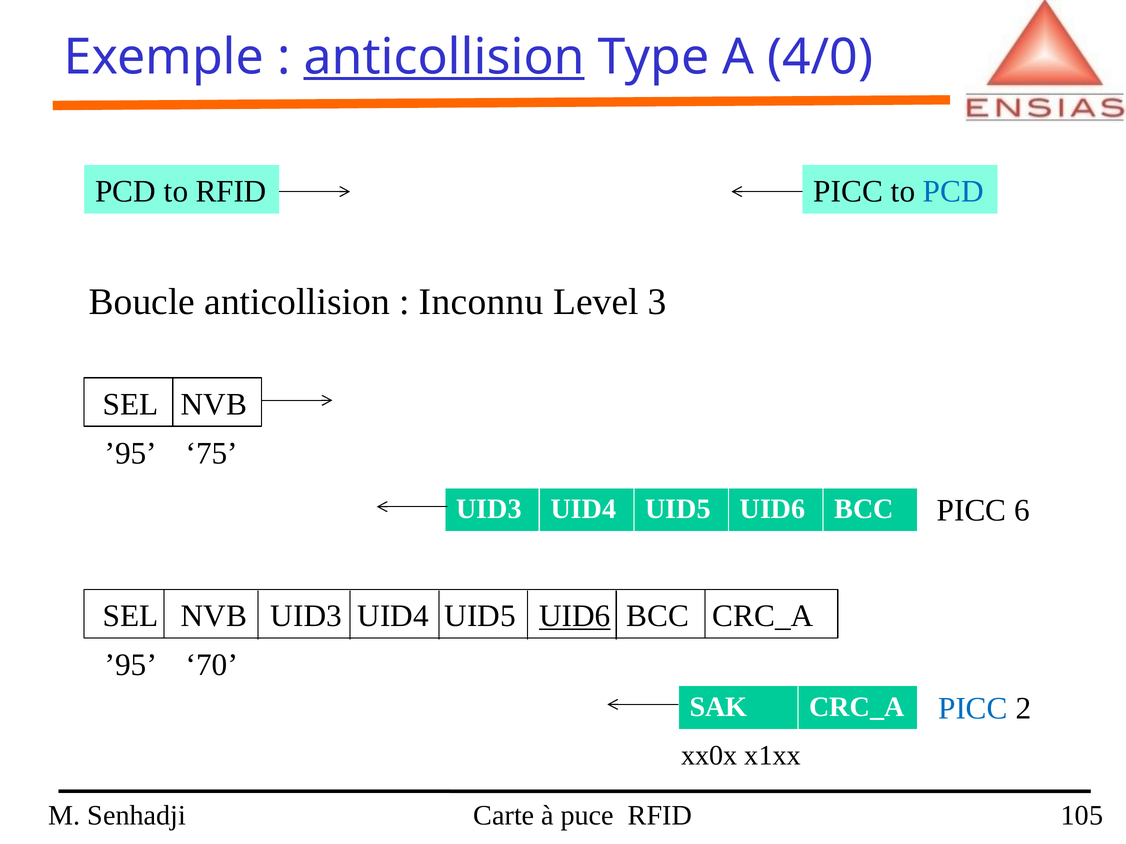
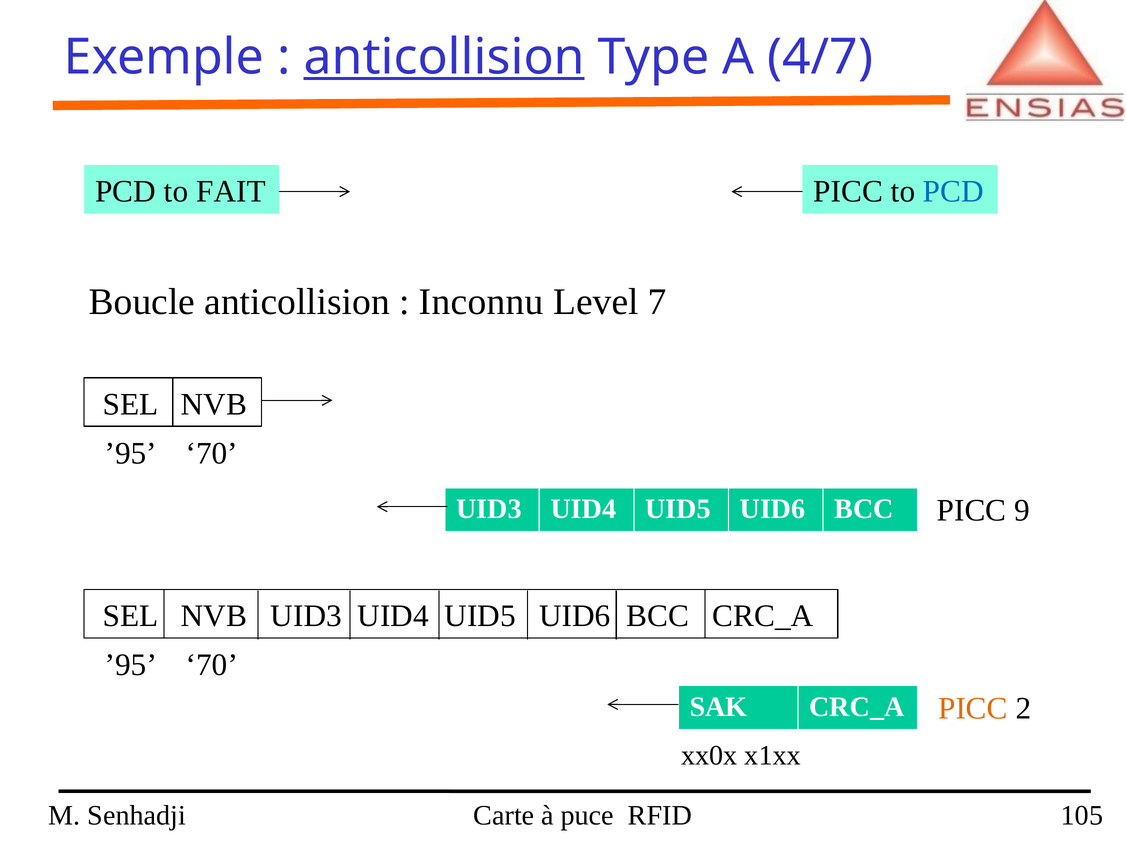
4/0: 4/0 -> 4/7
to RFID: RFID -> FAIT
3: 3 -> 7
75 at (212, 454): 75 -> 70
6: 6 -> 9
UID6 at (575, 616) underline: present -> none
PICC at (973, 709) colour: blue -> orange
